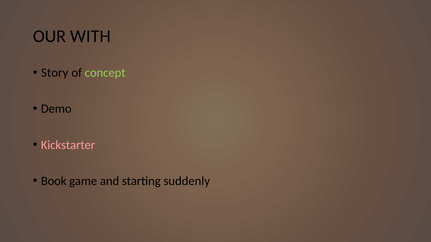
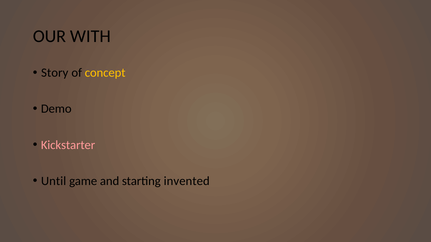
concept colour: light green -> yellow
Book: Book -> Until
suddenly: suddenly -> invented
